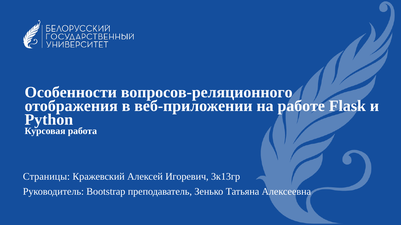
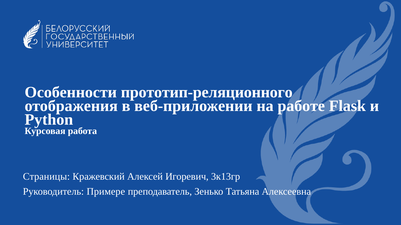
вопросов-реляционного: вопросов-реляционного -> прототип-реляционного
Bootstrap: Bootstrap -> Примере
